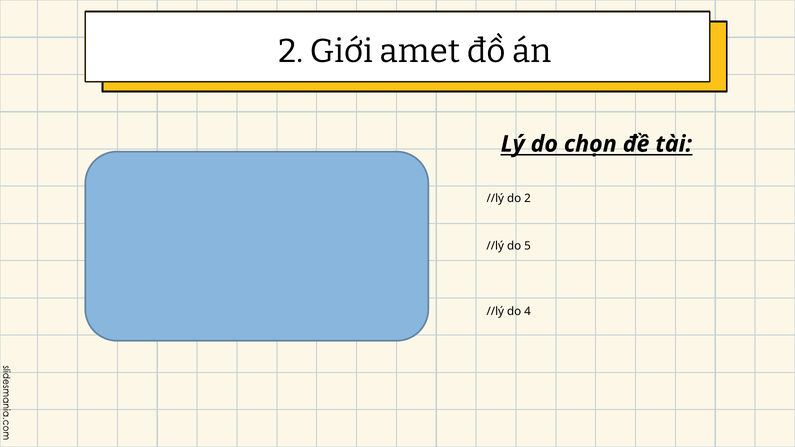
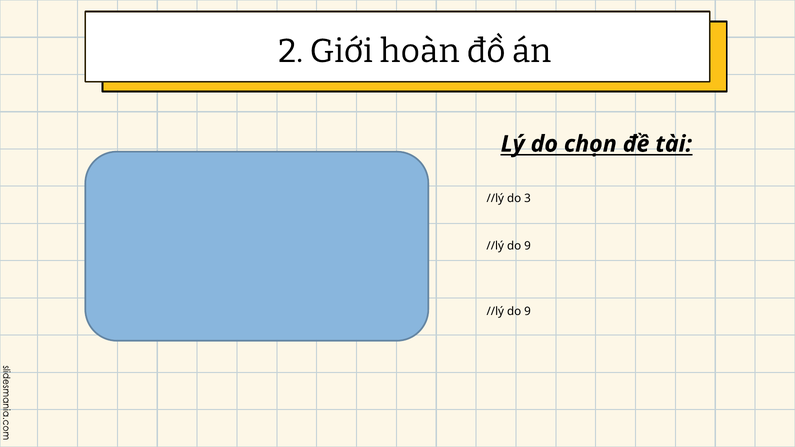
amet: amet -> hoàn
do 2: 2 -> 3
5 at (528, 246): 5 -> 9
4 at (528, 311): 4 -> 9
